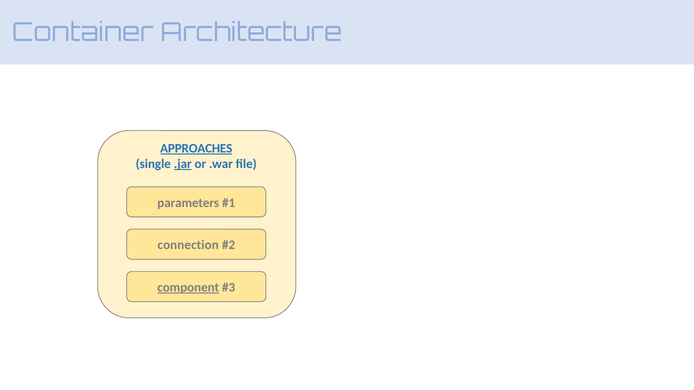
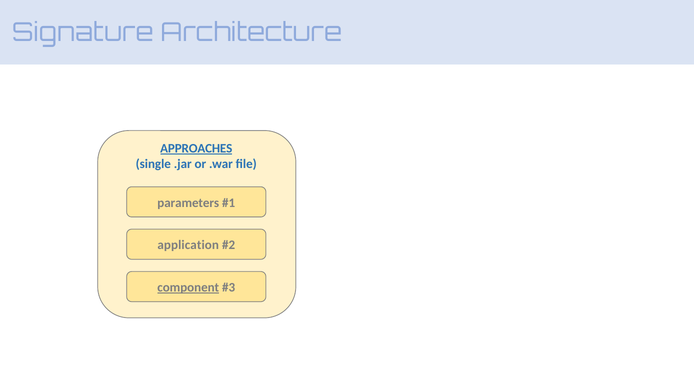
Container: Container -> Signature
.jar underline: present -> none
connection: connection -> application
